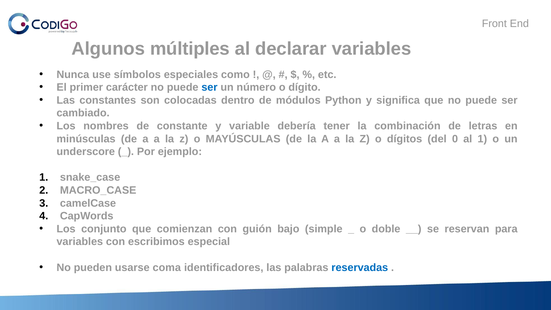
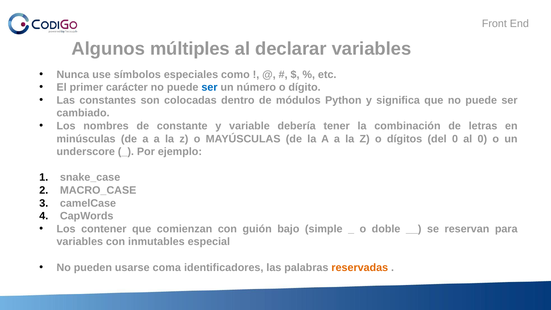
al 1: 1 -> 0
conjunto: conjunto -> contener
escribimos: escribimos -> inmutables
reservadas colour: blue -> orange
